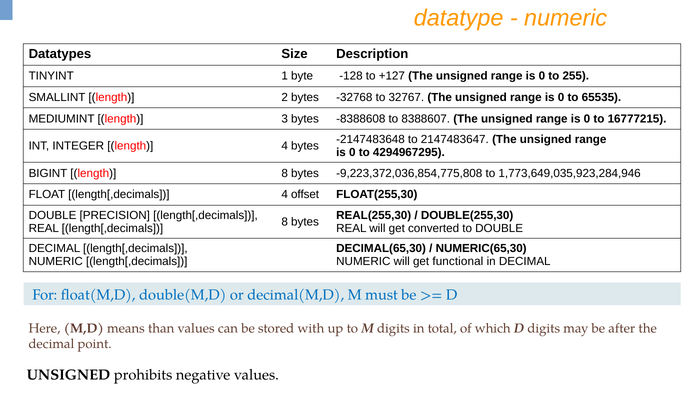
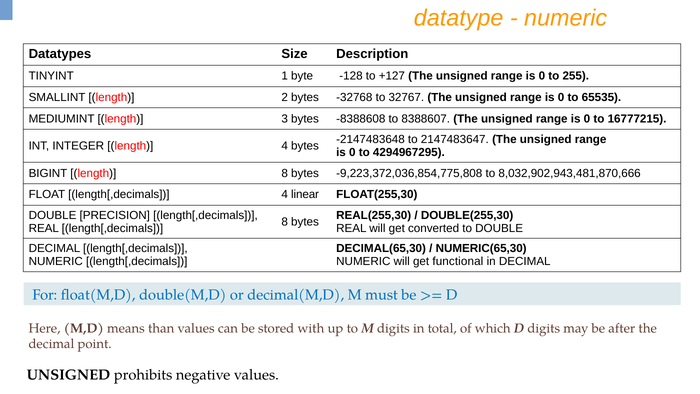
1,773,649,035,923,284,946: 1,773,649,035,923,284,946 -> 8,032,902,943,481,870,666
offset: offset -> linear
